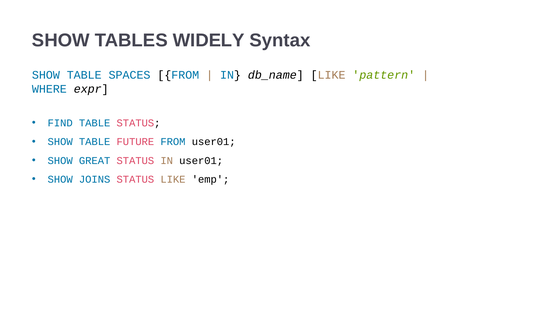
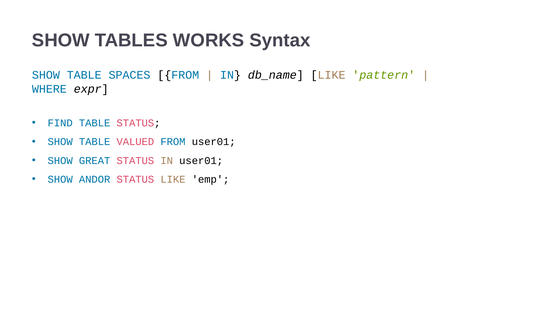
WIDELY: WIDELY -> WORKS
FUTURE: FUTURE -> VALUED
JOINS: JOINS -> ANDOR
